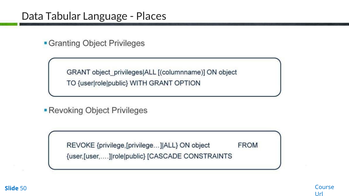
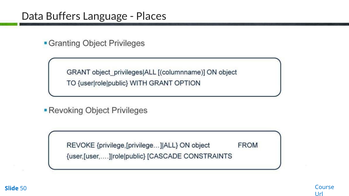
Tabular: Tabular -> Buffers
